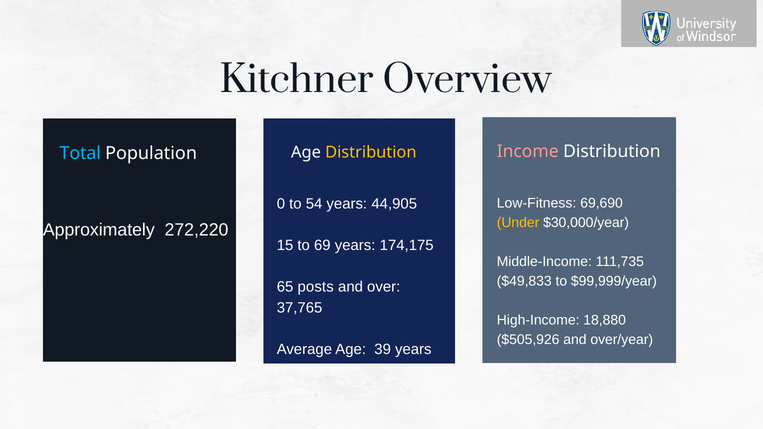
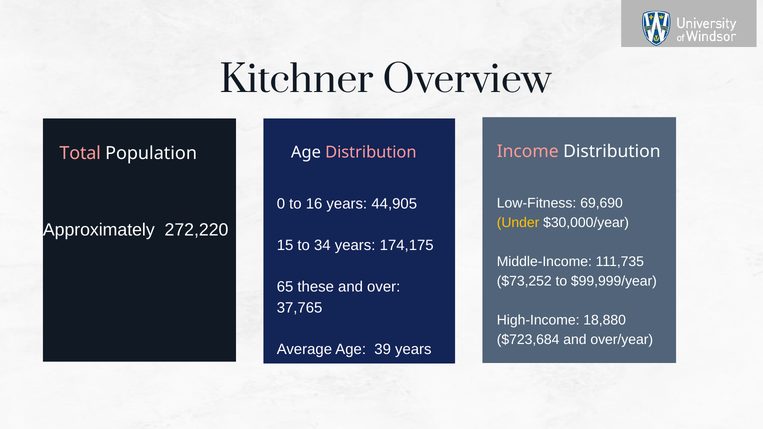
Distribution at (371, 152) colour: yellow -> pink
Total colour: light blue -> pink
54: 54 -> 16
69: 69 -> 34
$49,833: $49,833 -> $73,252
posts: posts -> these
$505,926: $505,926 -> $723,684
